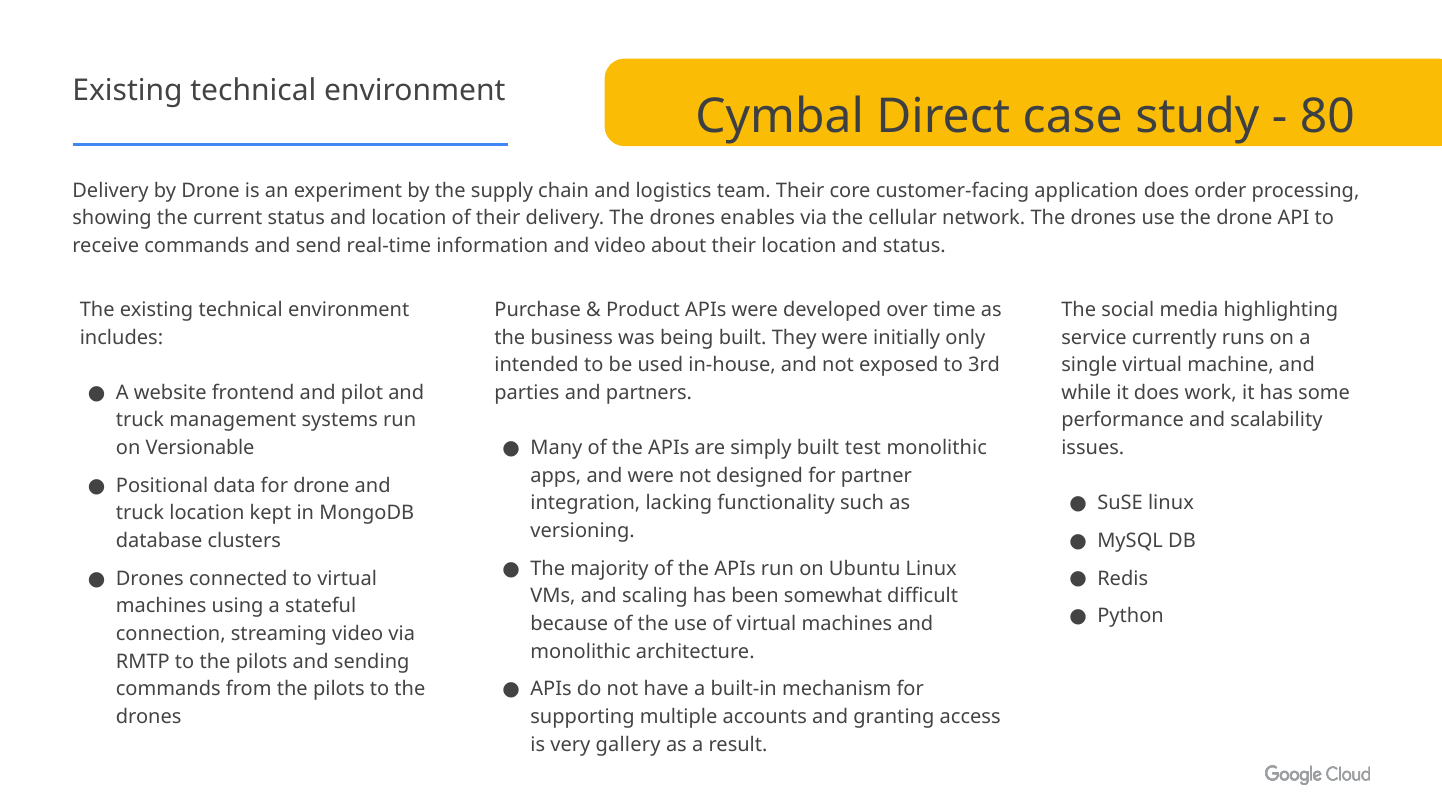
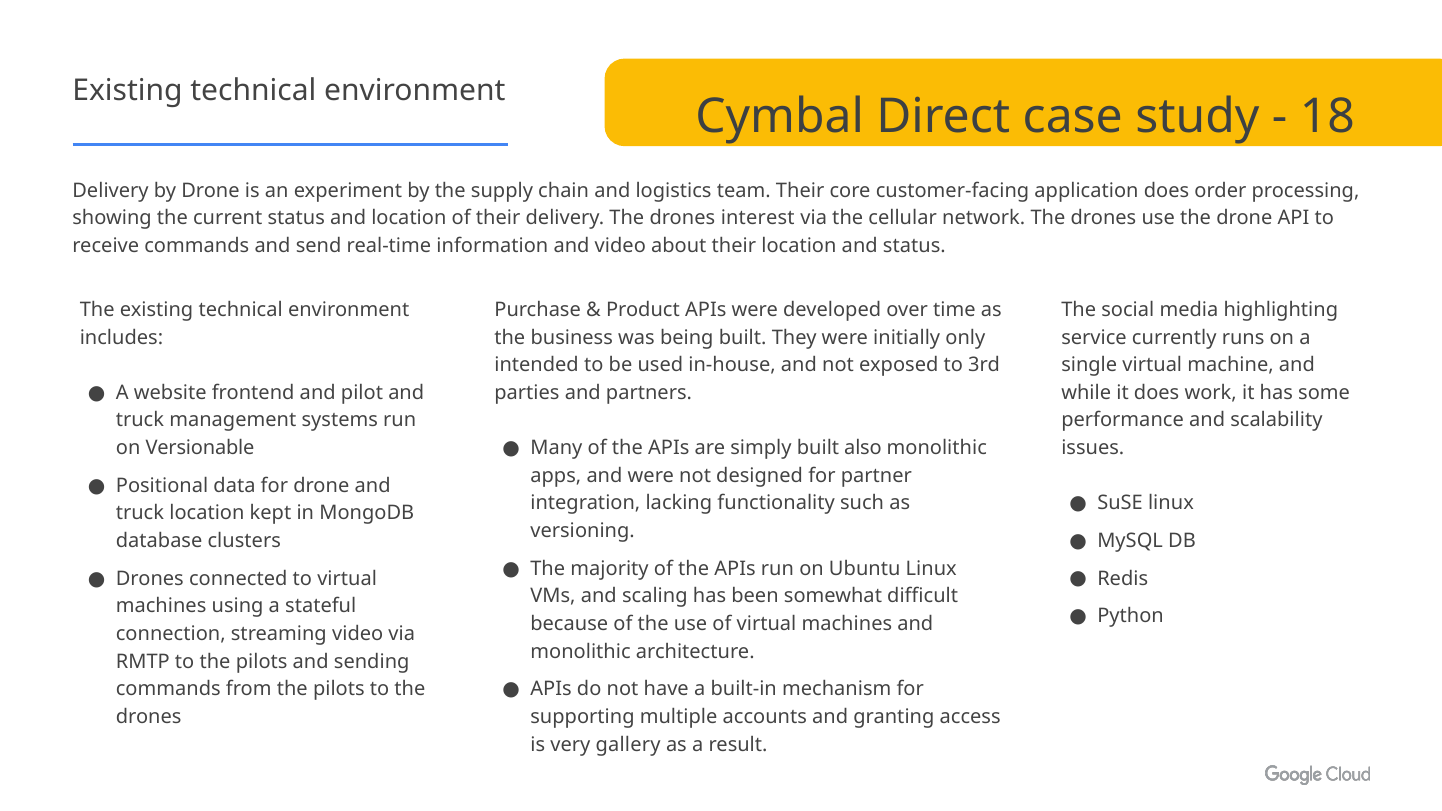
80: 80 -> 18
enables: enables -> interest
test: test -> also
